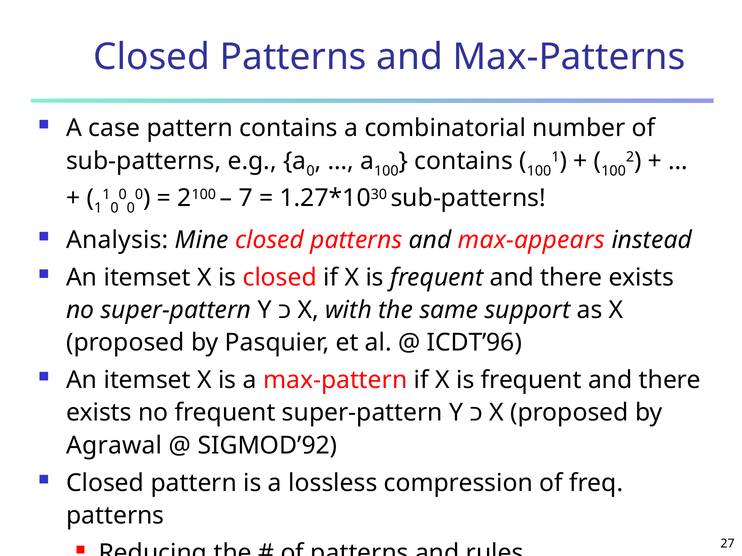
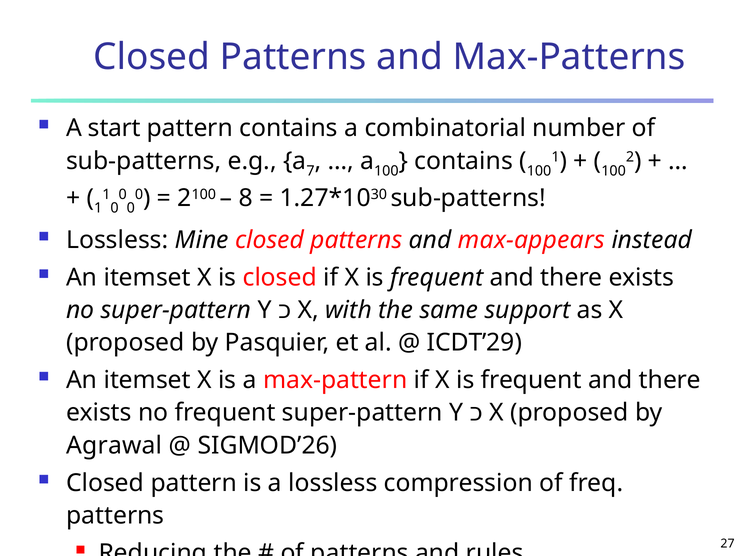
case: case -> start
a 0: 0 -> 7
7: 7 -> 8
Analysis at (117, 240): Analysis -> Lossless
ICDT’96: ICDT’96 -> ICDT’29
SIGMOD’92: SIGMOD’92 -> SIGMOD’26
